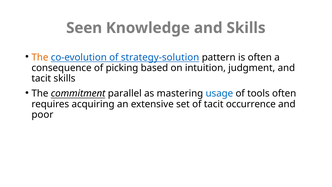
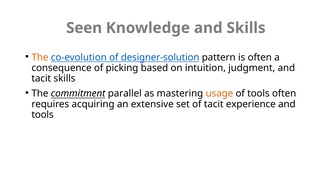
strategy-solution: strategy-solution -> designer-solution
usage colour: blue -> orange
occurrence: occurrence -> experience
poor at (42, 115): poor -> tools
